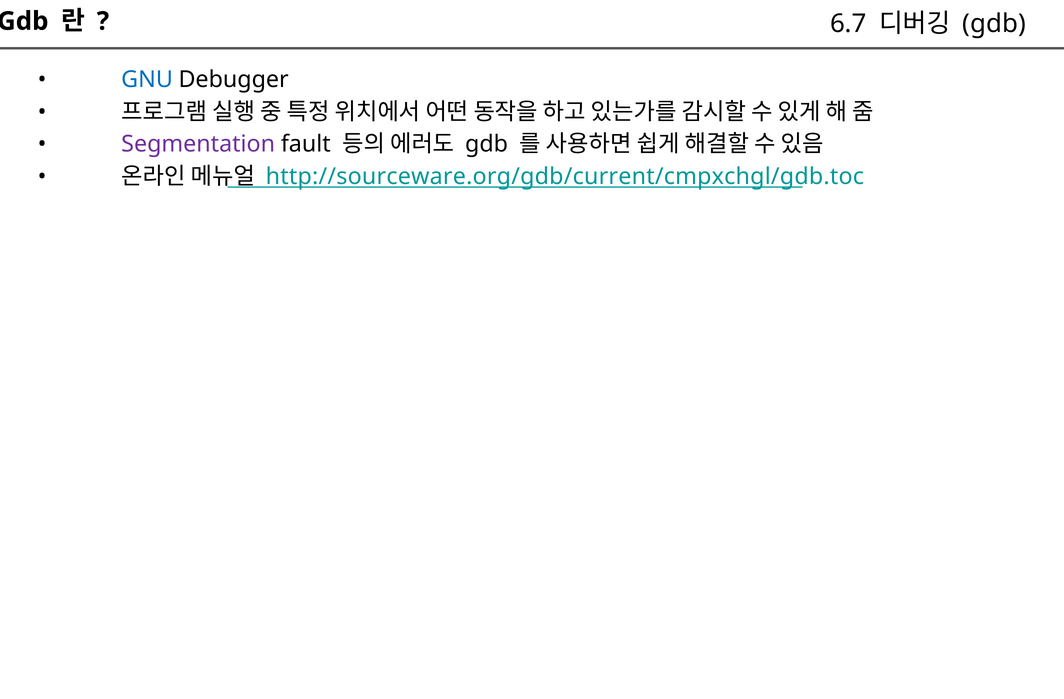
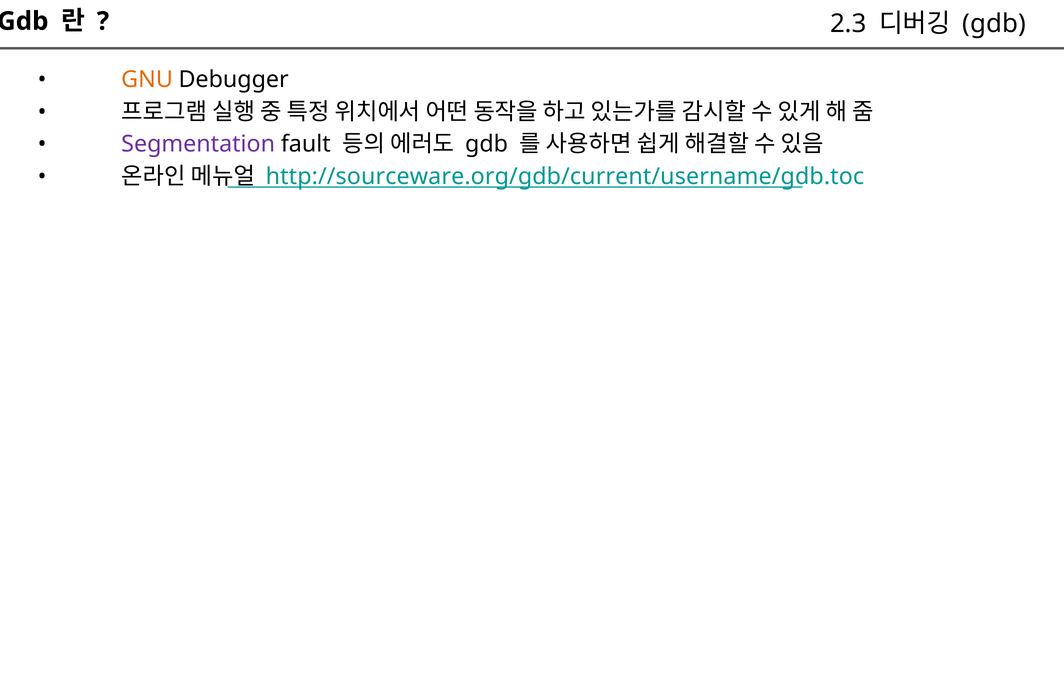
6.7: 6.7 -> 2.3
GNU colour: blue -> orange
http://sourceware.org/gdb/current/cmpxchgl/gdb.toc: http://sourceware.org/gdb/current/cmpxchgl/gdb.toc -> http://sourceware.org/gdb/current/username/gdb.toc
